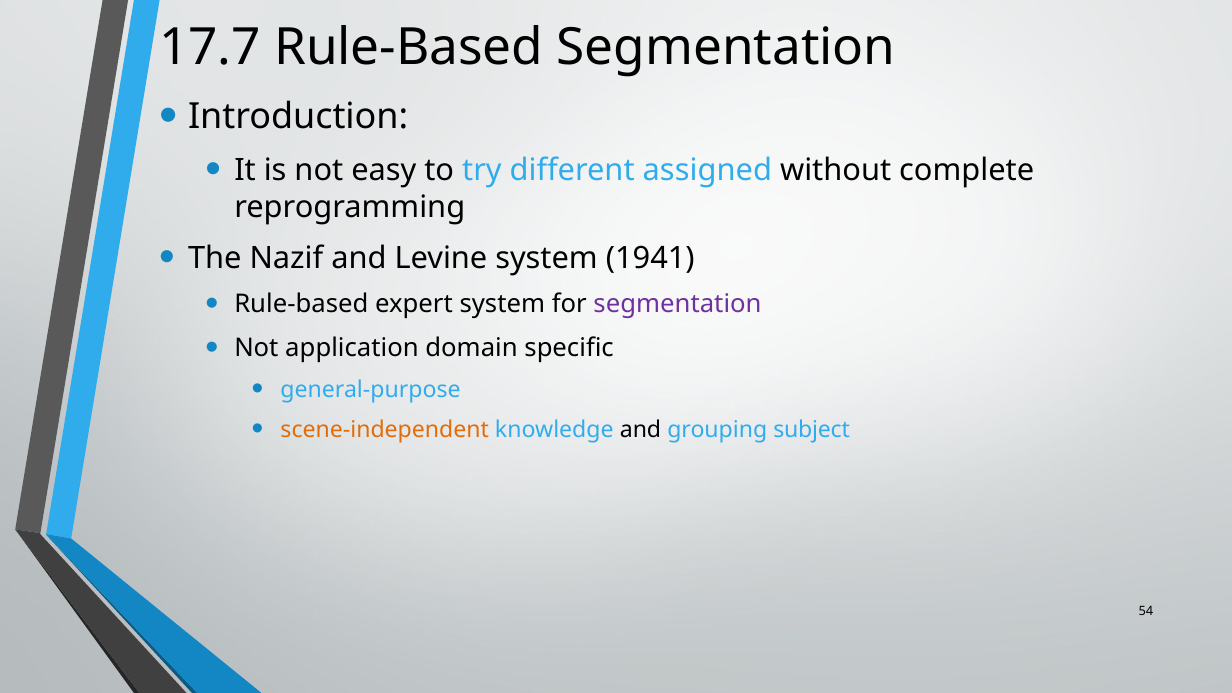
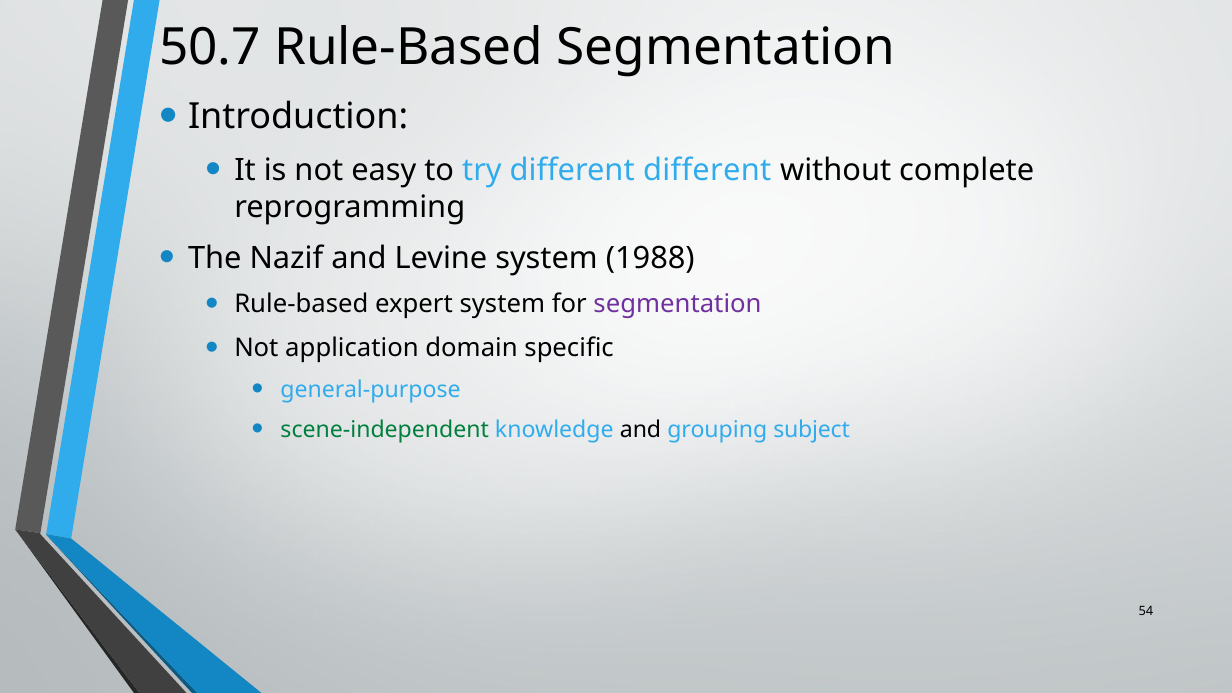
17.7: 17.7 -> 50.7
different assigned: assigned -> different
1941: 1941 -> 1988
scene-independent colour: orange -> green
